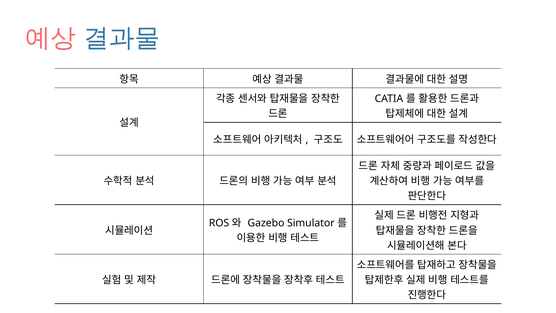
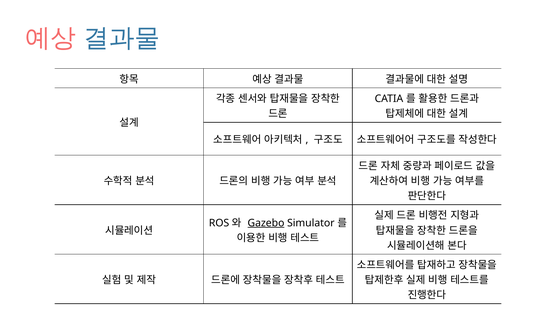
Gazebo underline: none -> present
